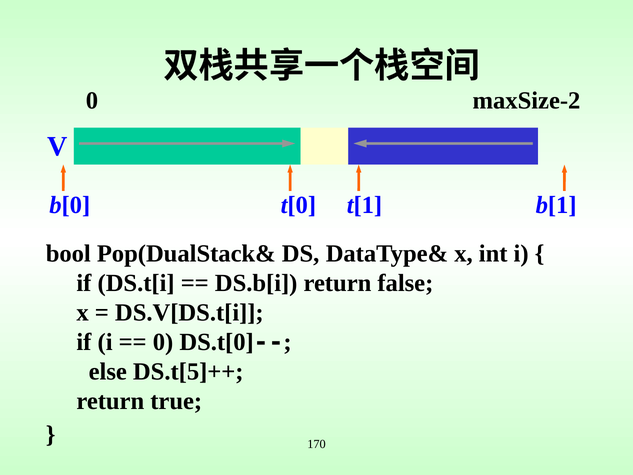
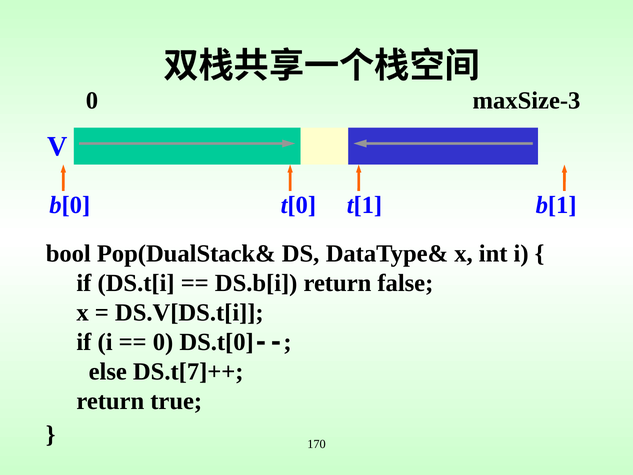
maxSize-2: maxSize-2 -> maxSize-3
DS.t[5]++: DS.t[5]++ -> DS.t[7]++
